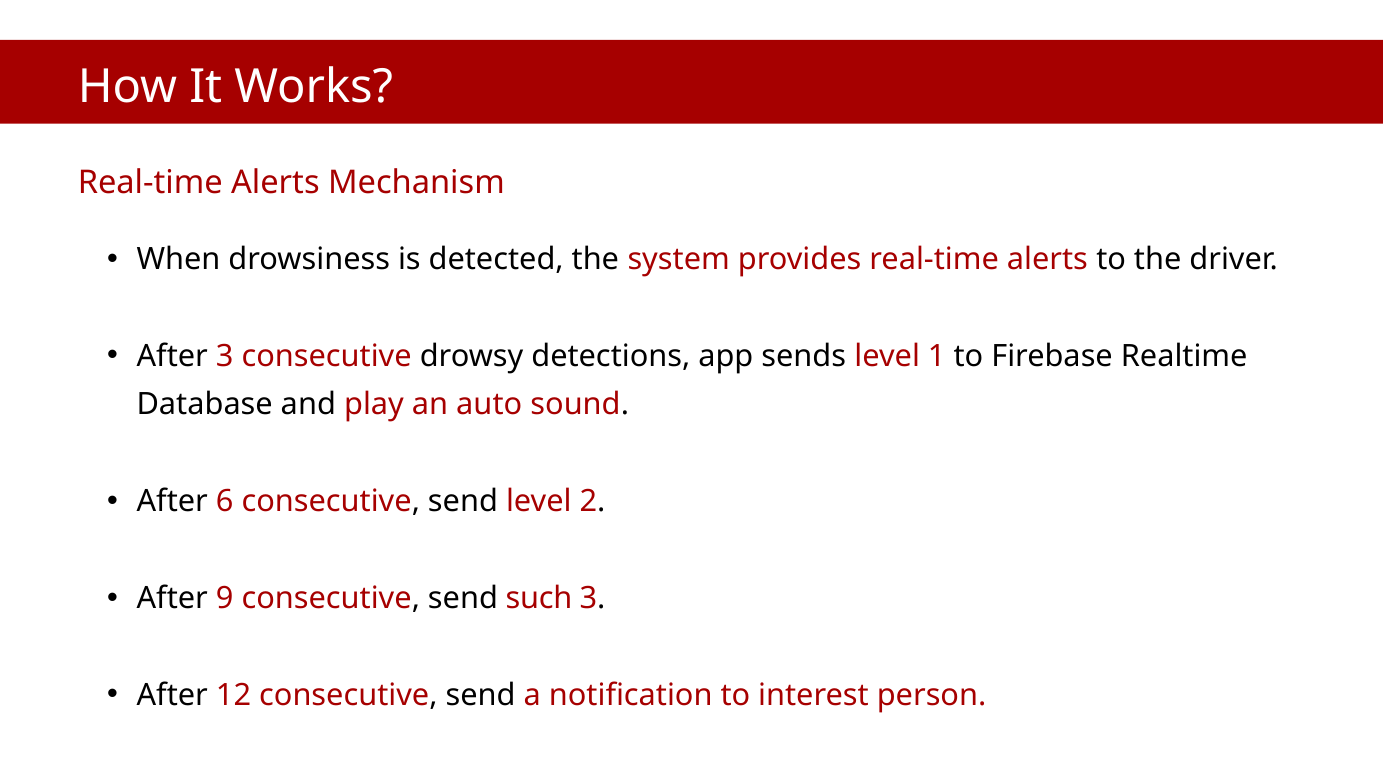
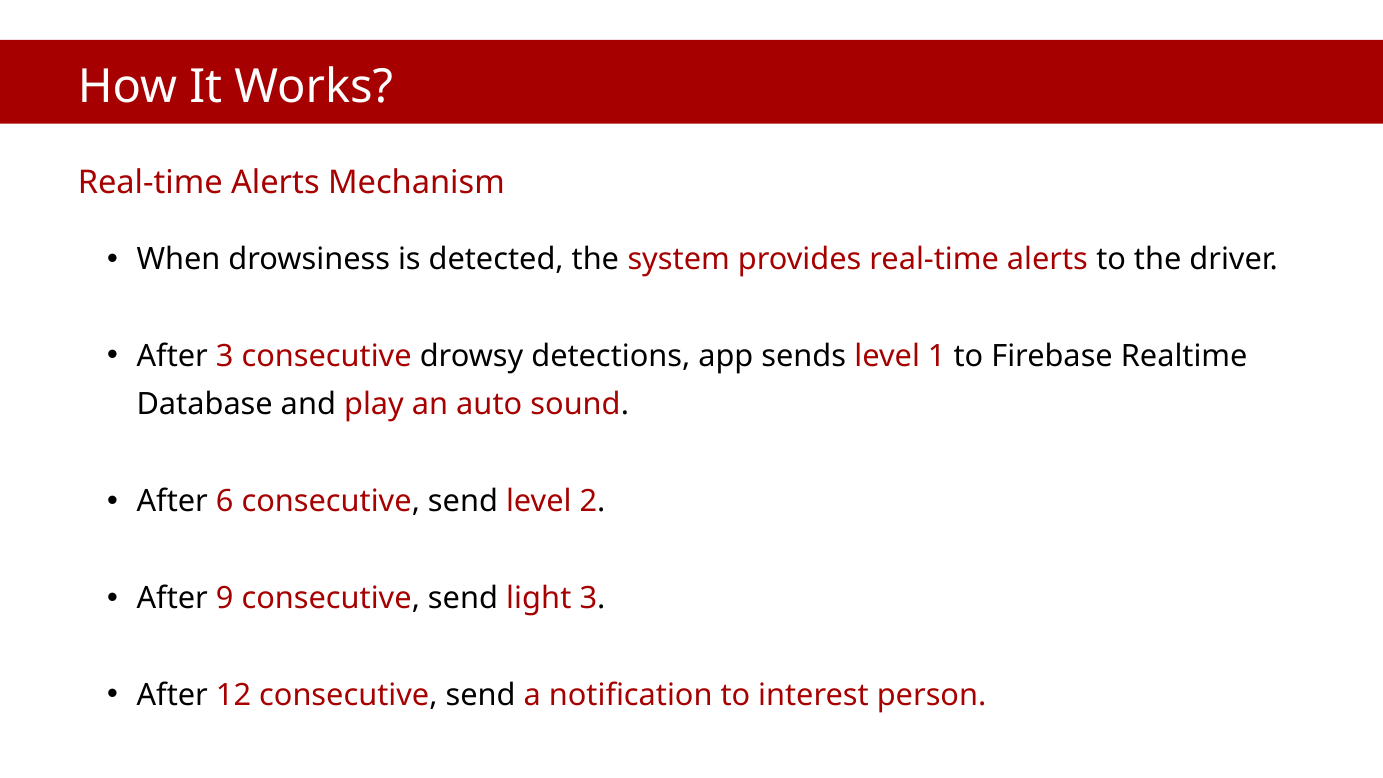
such: such -> light
